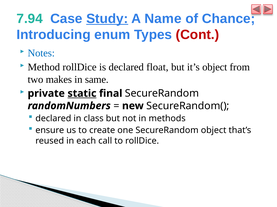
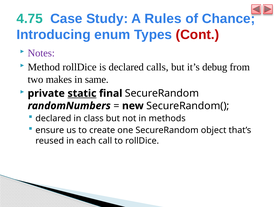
7.94: 7.94 -> 4.75
Study underline: present -> none
Name: Name -> Rules
Notes colour: blue -> purple
float: float -> calls
it’s object: object -> debug
